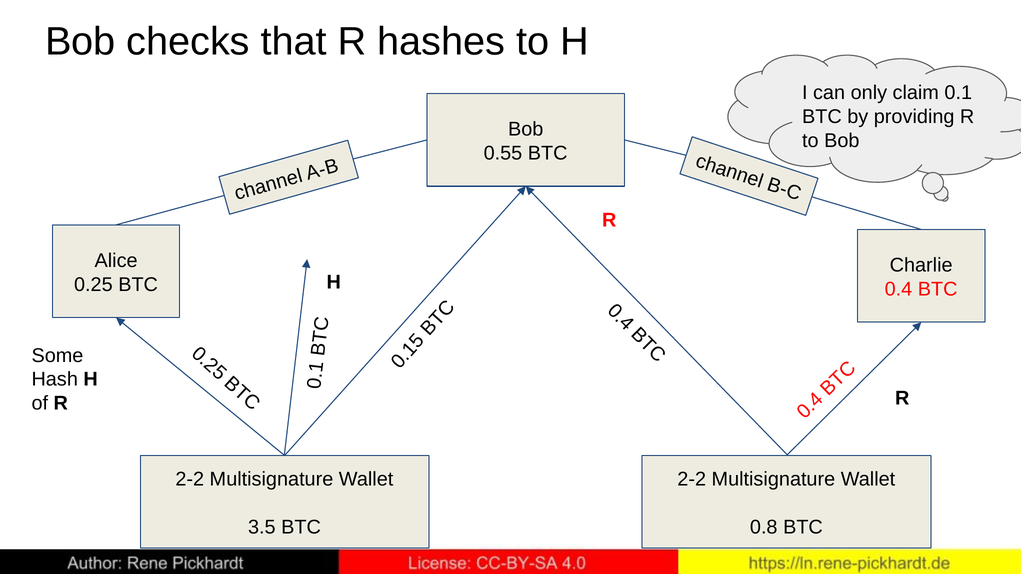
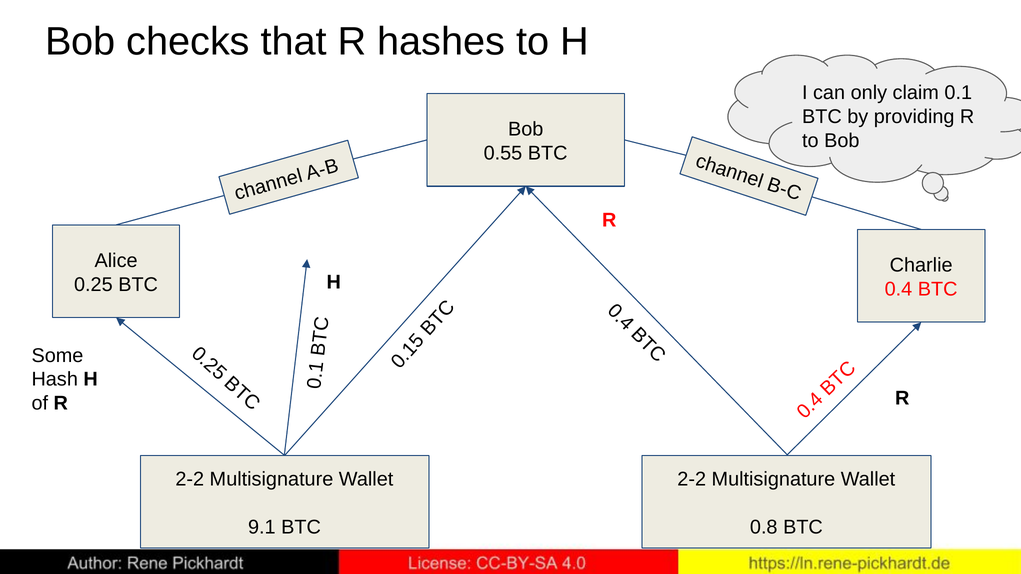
3.5: 3.5 -> 9.1
